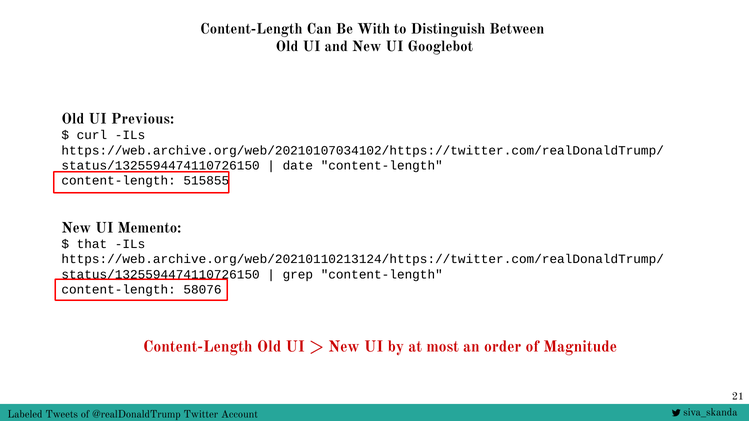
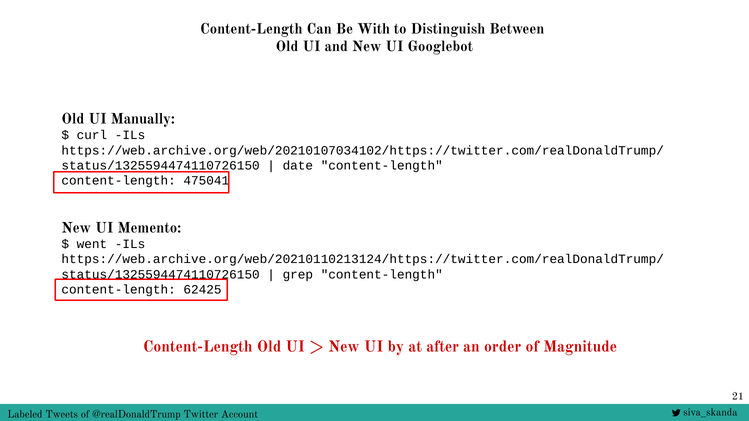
Previous: Previous -> Manually
515855: 515855 -> 475041
that: that -> went
58076: 58076 -> 62425
most: most -> after
